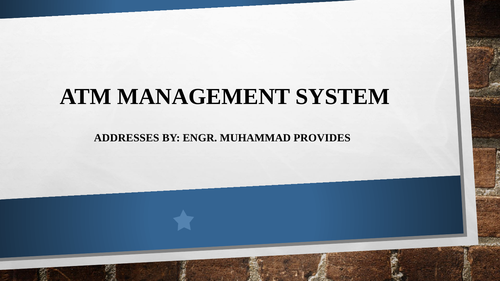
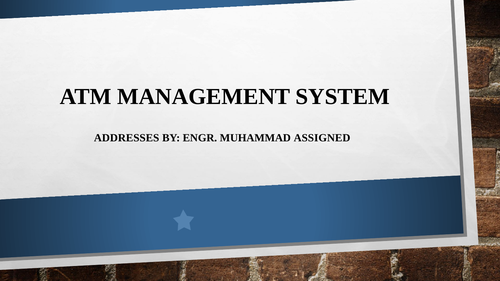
PROVIDES: PROVIDES -> ASSIGNED
